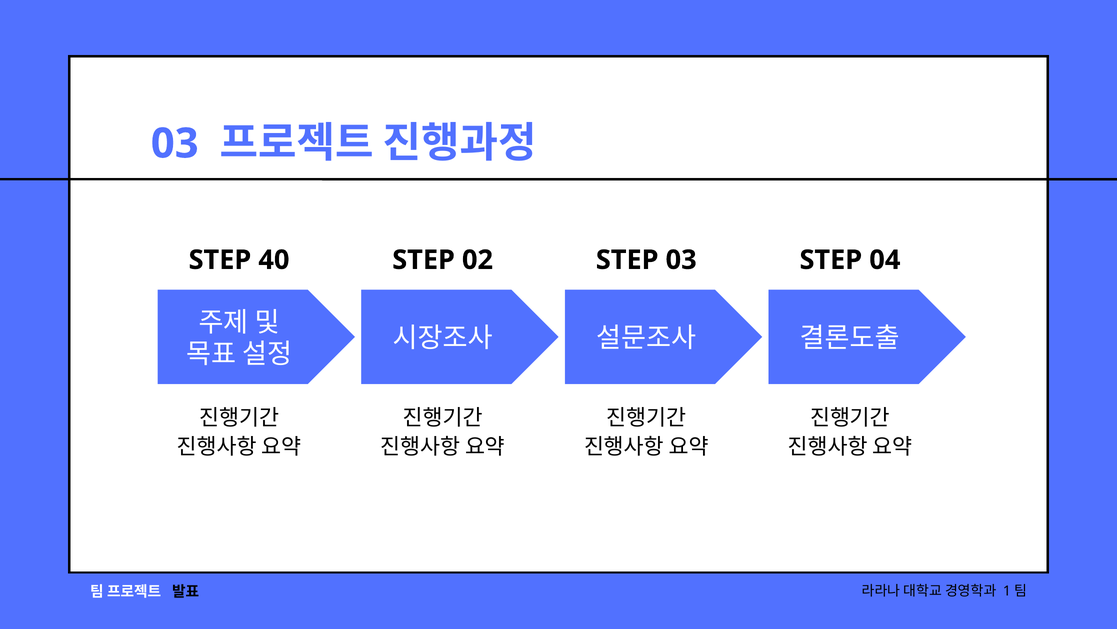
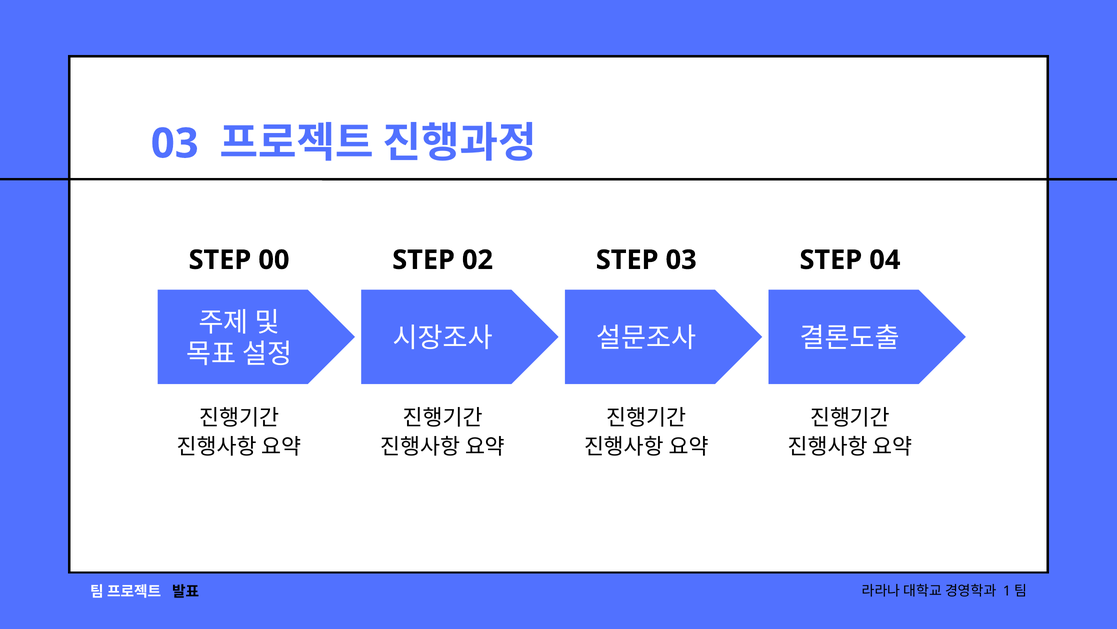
40: 40 -> 00
